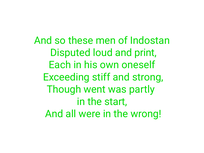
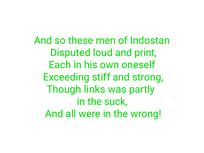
went: went -> links
start: start -> suck
